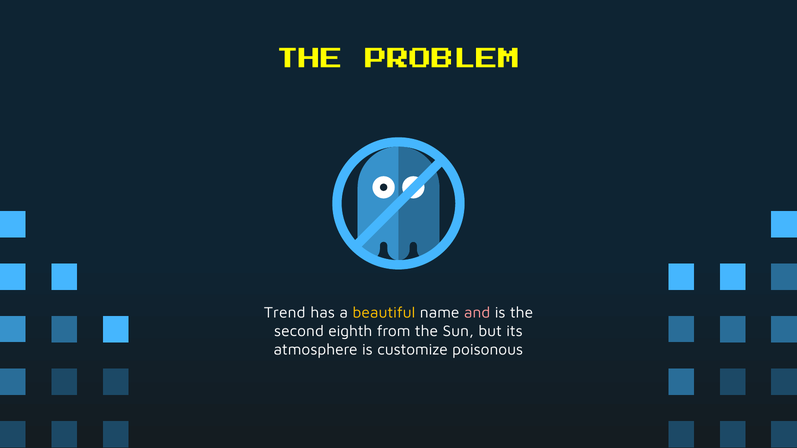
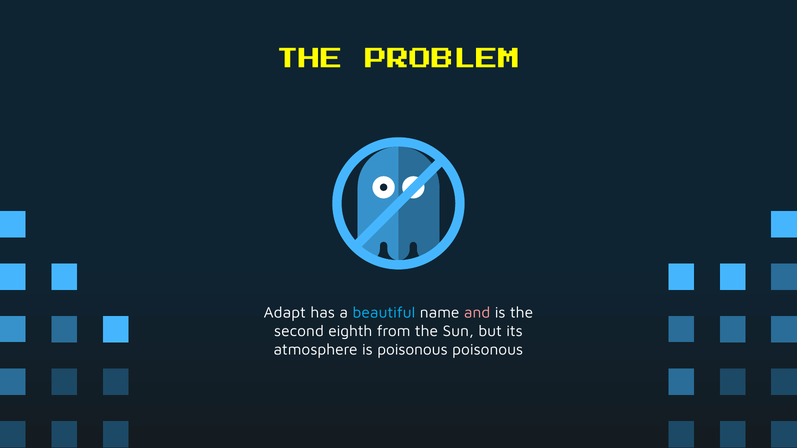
Trend: Trend -> Adapt
beautiful colour: yellow -> light blue
is customize: customize -> poisonous
